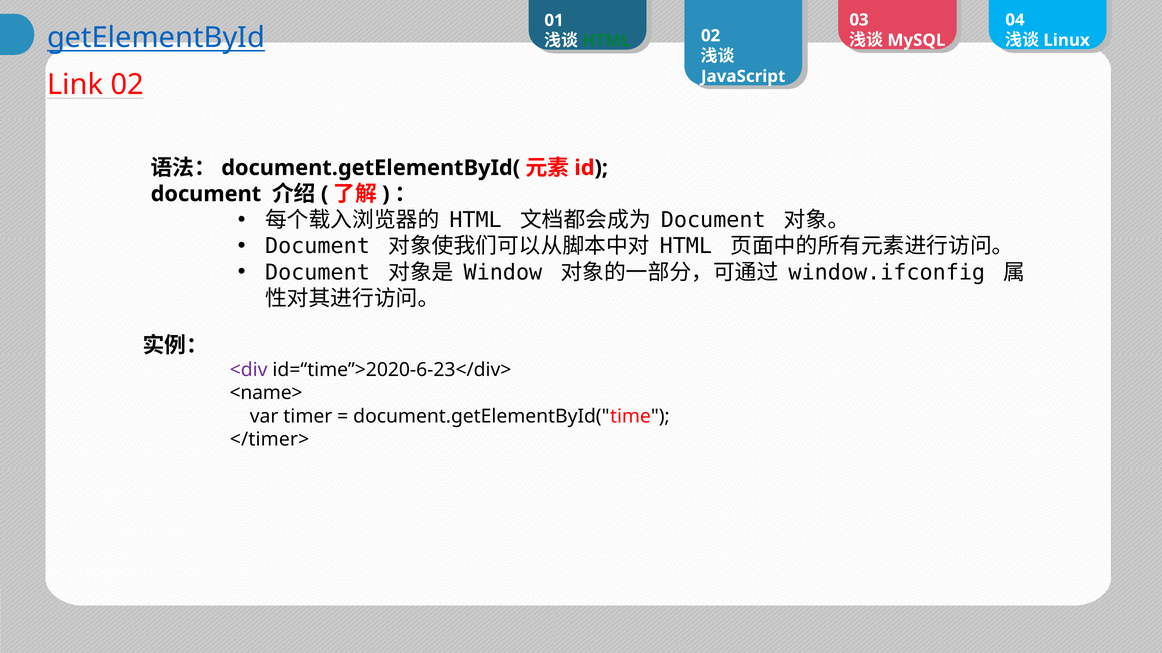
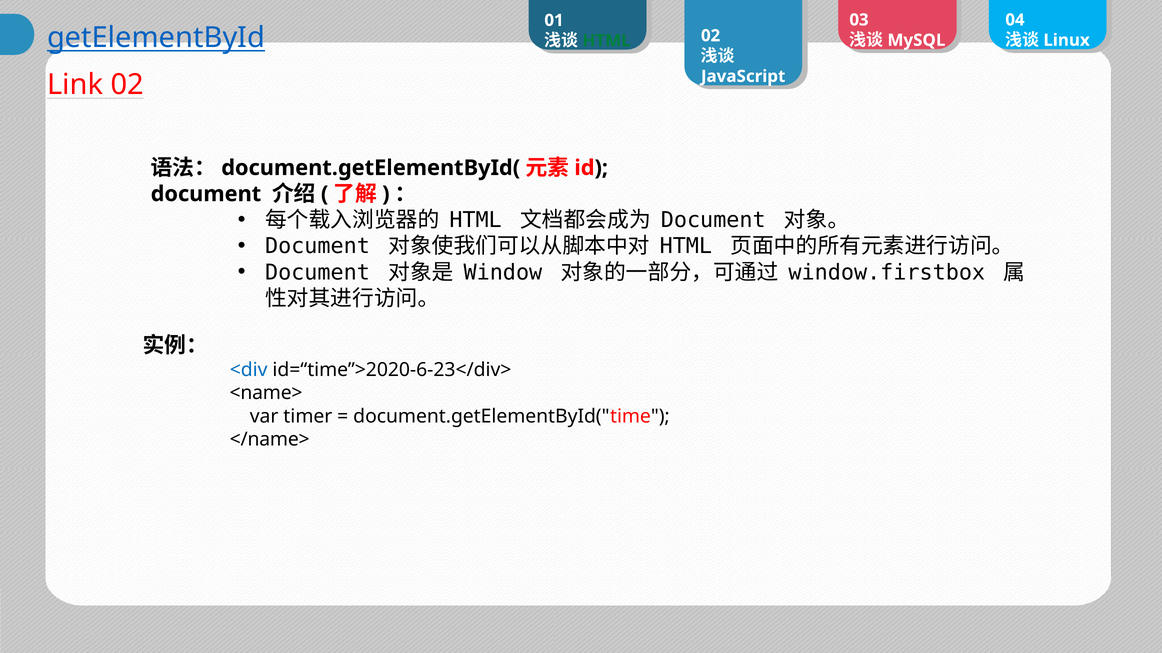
window.ifconfig: window.ifconfig -> window.firstbox
<div colour: purple -> blue
</timer>: </timer> -> </name>
